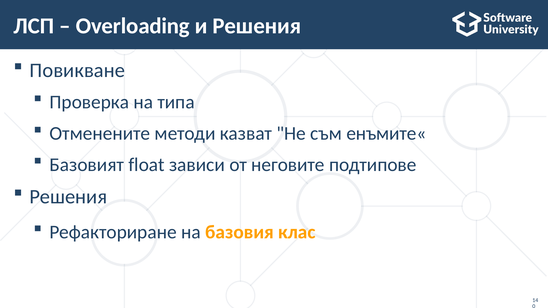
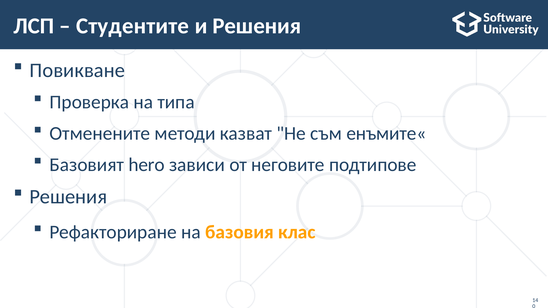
Overloading: Overloading -> Студентите
float: float -> hero
